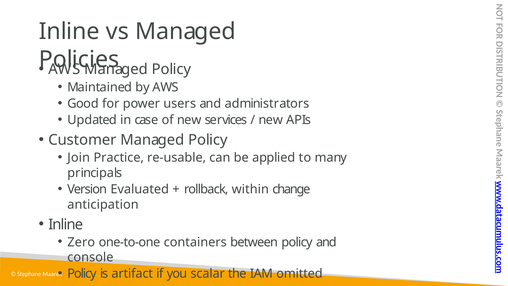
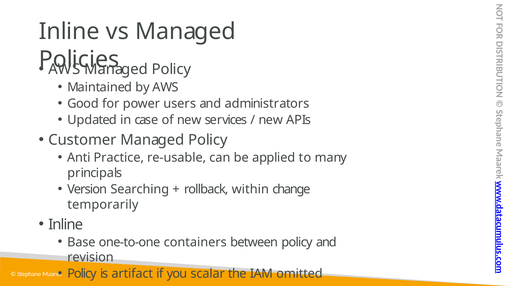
Join: Join -> Anti
Evaluated: Evaluated -> Searching
anticipation: anticipation -> temporarily
Zero: Zero -> Base
console: console -> revision
